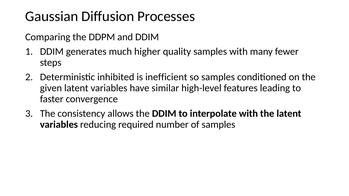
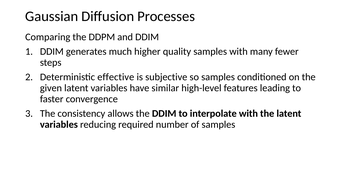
inhibited: inhibited -> effective
inefficient: inefficient -> subjective
